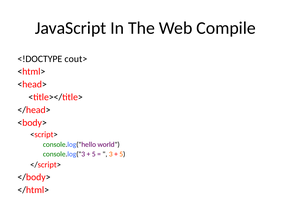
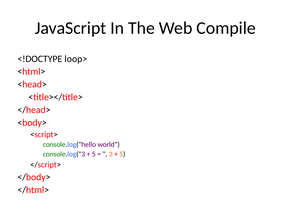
cout>: cout> -> loop>
